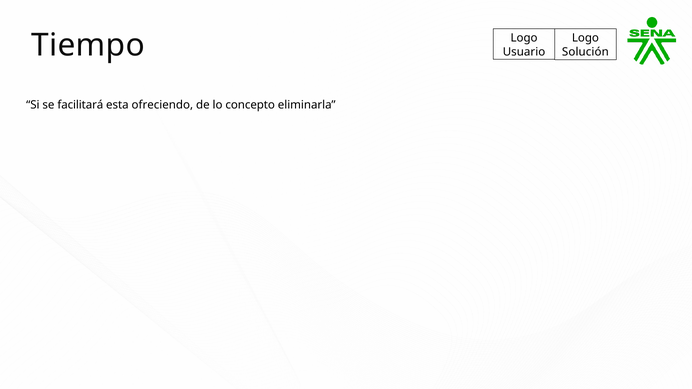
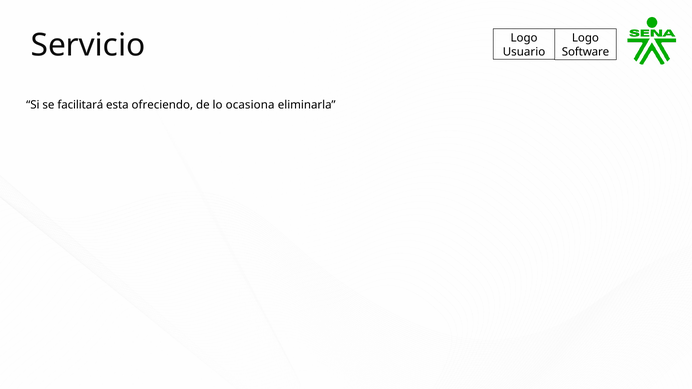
Tiempo: Tiempo -> Servicio
Solución: Solución -> Software
concepto: concepto -> ocasiona
